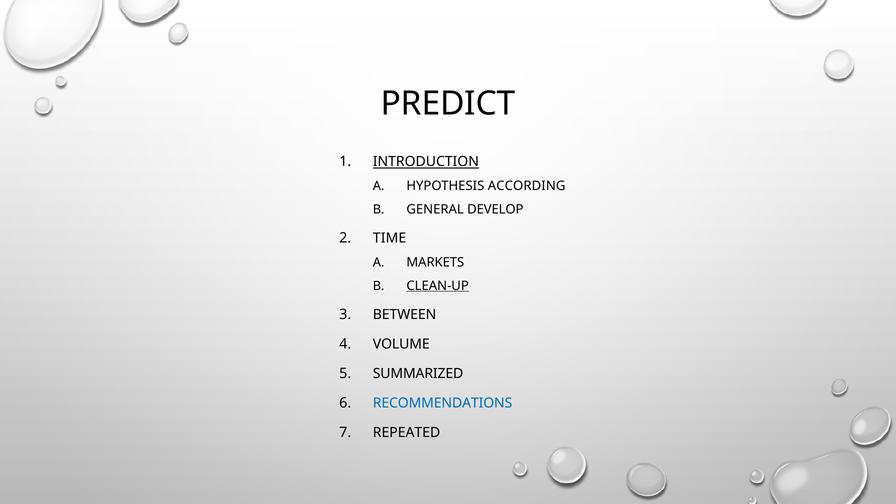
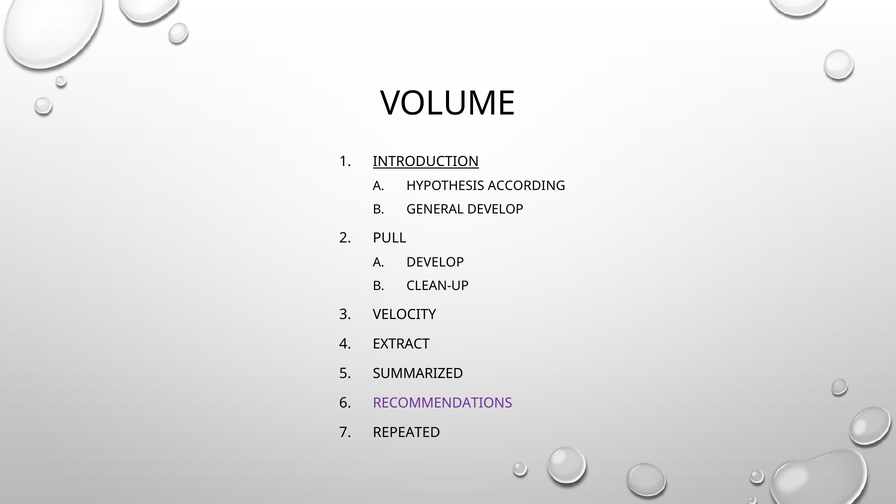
PREDICT: PREDICT -> VOLUME
TIME: TIME -> PULL
MARKETS at (435, 262): MARKETS -> DEVELOP
CLEAN-UP underline: present -> none
BETWEEN: BETWEEN -> VELOCITY
VOLUME: VOLUME -> EXTRACT
RECOMMENDATIONS colour: blue -> purple
